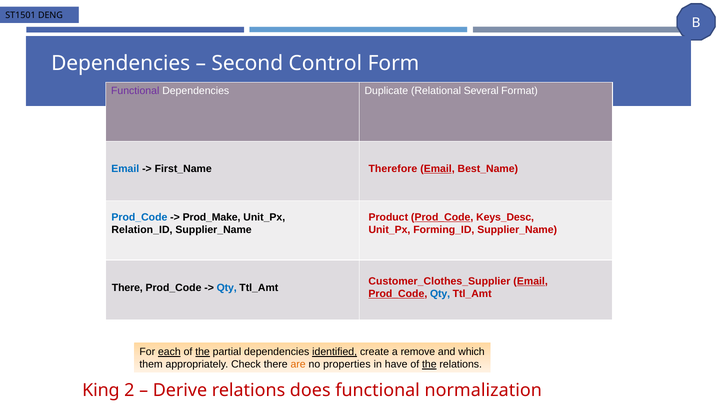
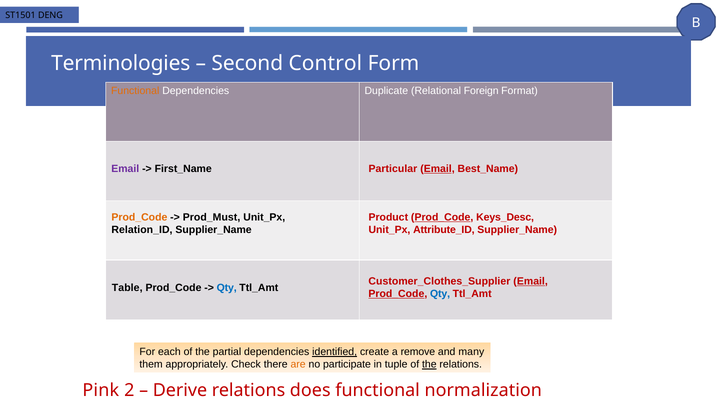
Dependencies at (121, 63): Dependencies -> Terminologies
Functional at (135, 91) colour: purple -> orange
Several: Several -> Foreign
Email at (125, 169) colour: blue -> purple
Therefore: Therefore -> Particular
Prod_Code at (139, 217) colour: blue -> orange
Prod_Make: Prod_Make -> Prod_Must
Forming_ID: Forming_ID -> Attribute_ID
There at (127, 288): There -> Table
each underline: present -> none
the at (203, 352) underline: present -> none
which: which -> many
properties: properties -> participate
have: have -> tuple
King: King -> Pink
